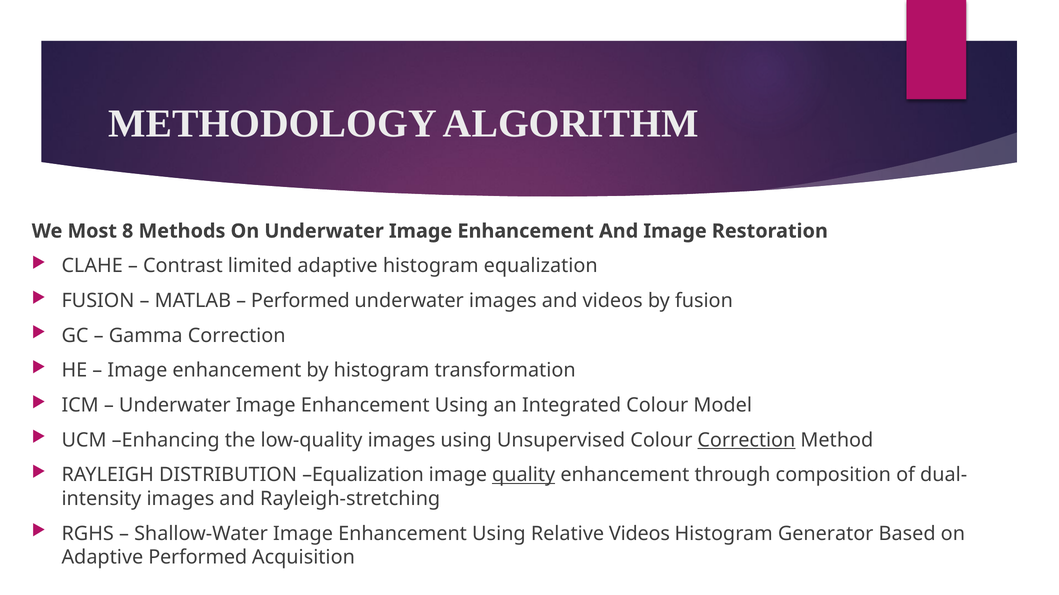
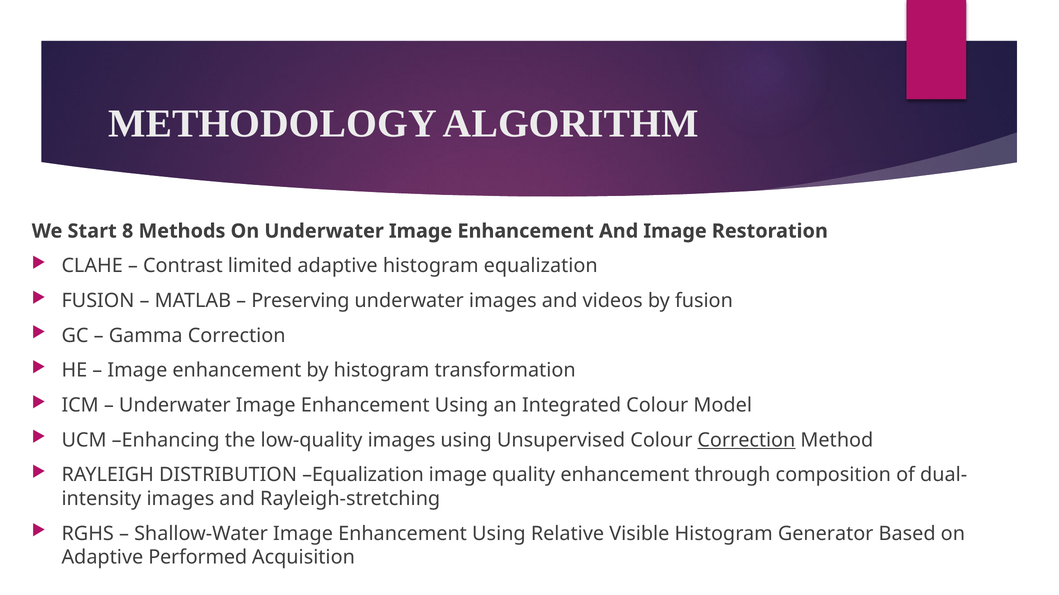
Most: Most -> Start
Performed at (300, 301): Performed -> Preserving
quality underline: present -> none
Relative Videos: Videos -> Visible
